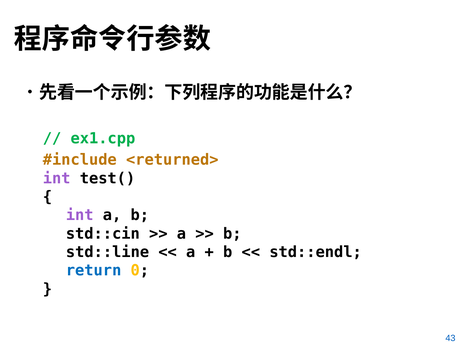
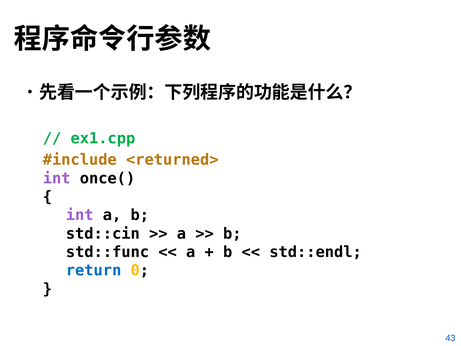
test(: test( -> once(
std::line: std::line -> std::func
